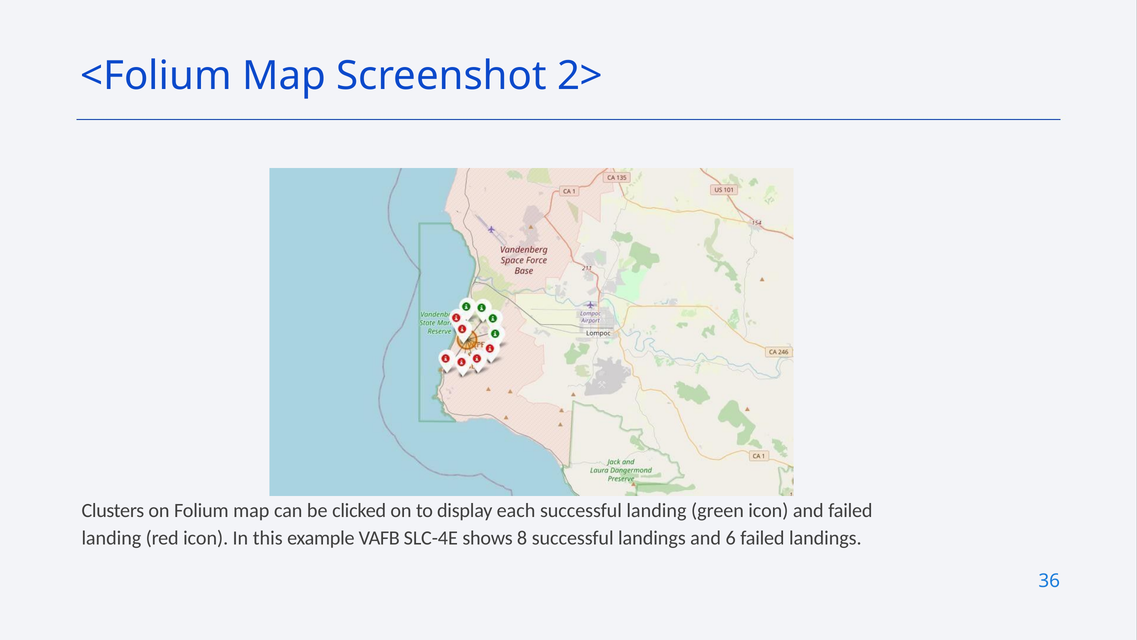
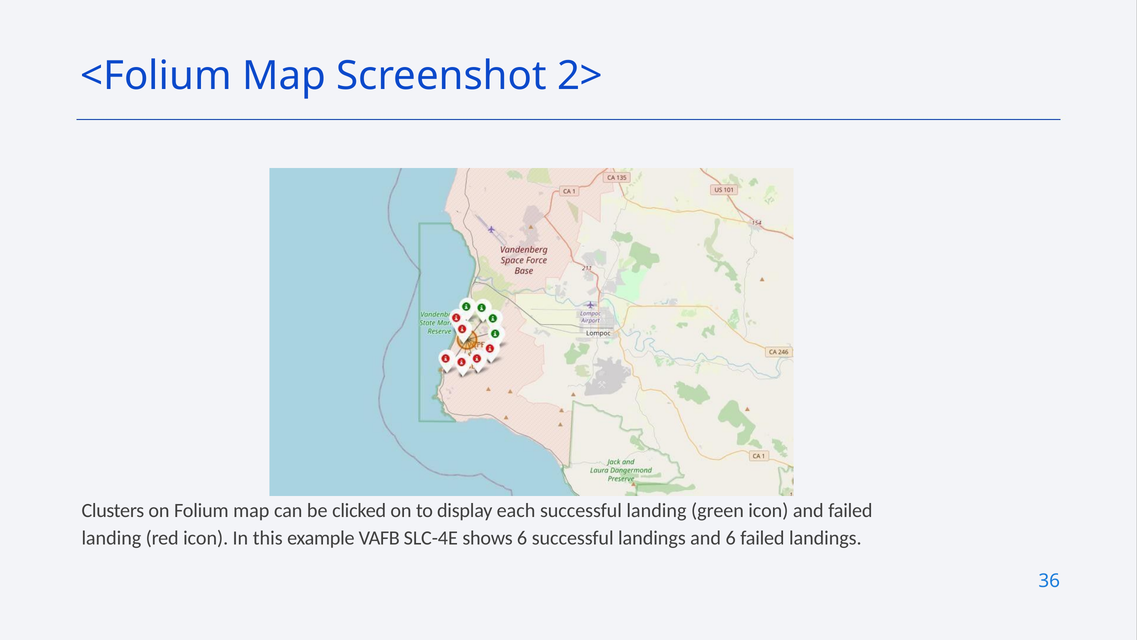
shows 8: 8 -> 6
